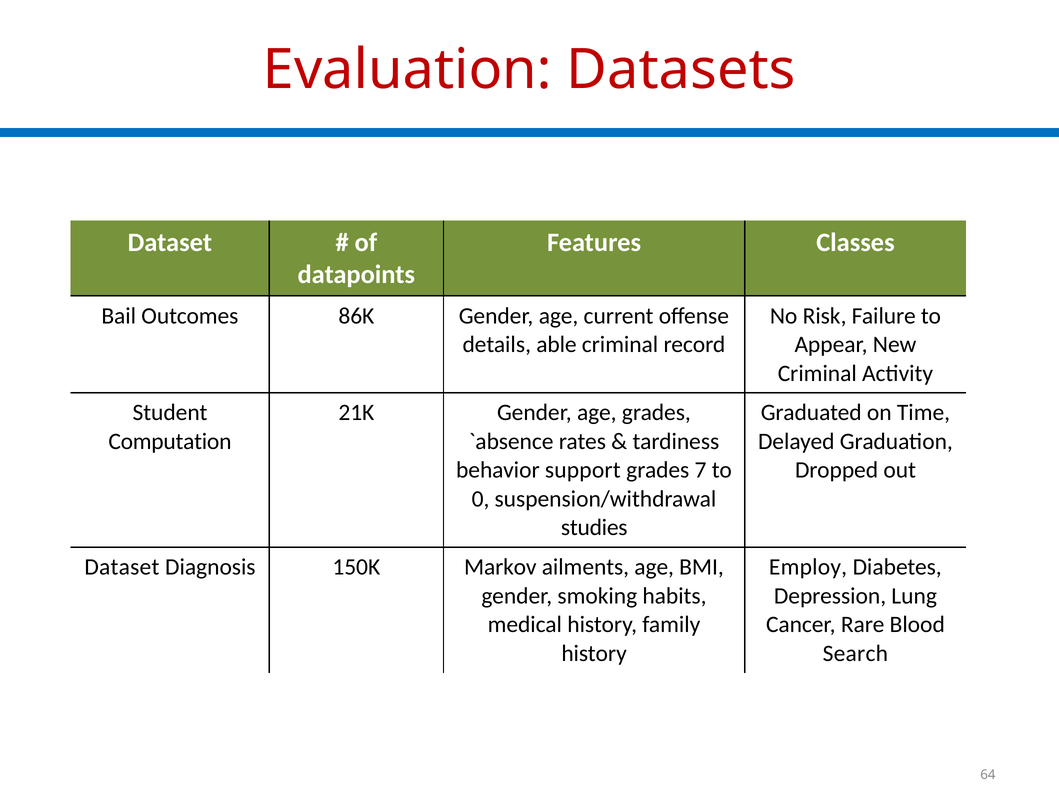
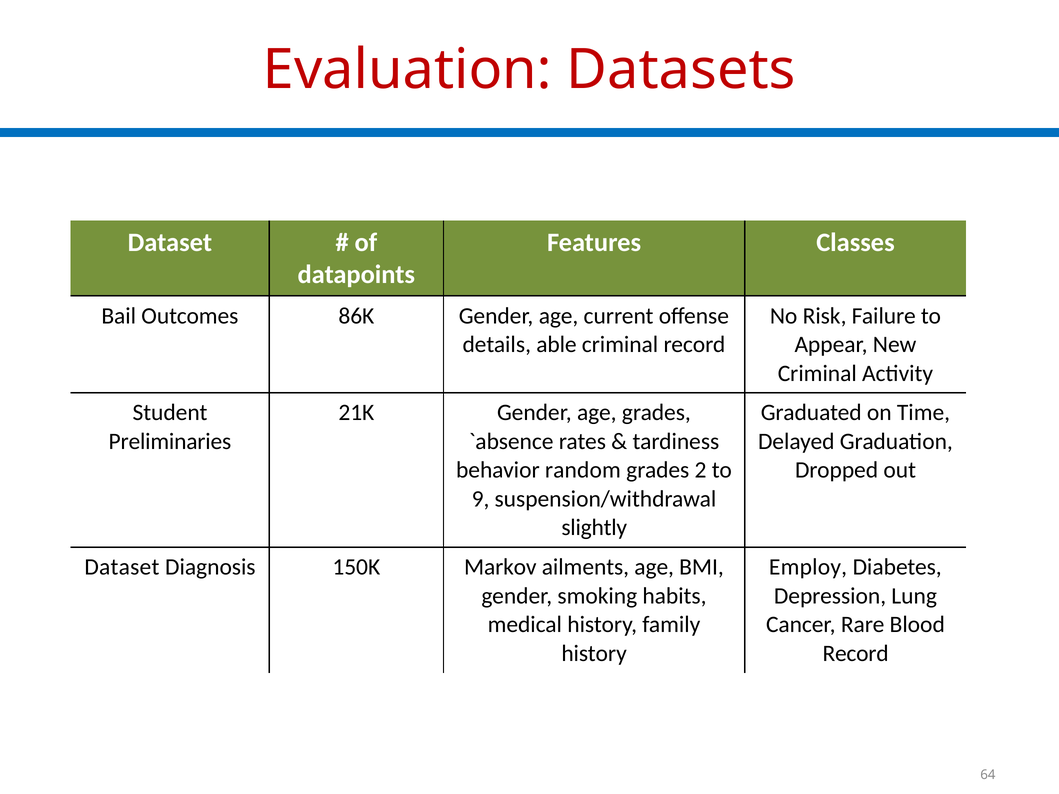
Computation: Computation -> Preliminaries
support: support -> random
7: 7 -> 2
0: 0 -> 9
studies: studies -> slightly
Search at (855, 654): Search -> Record
